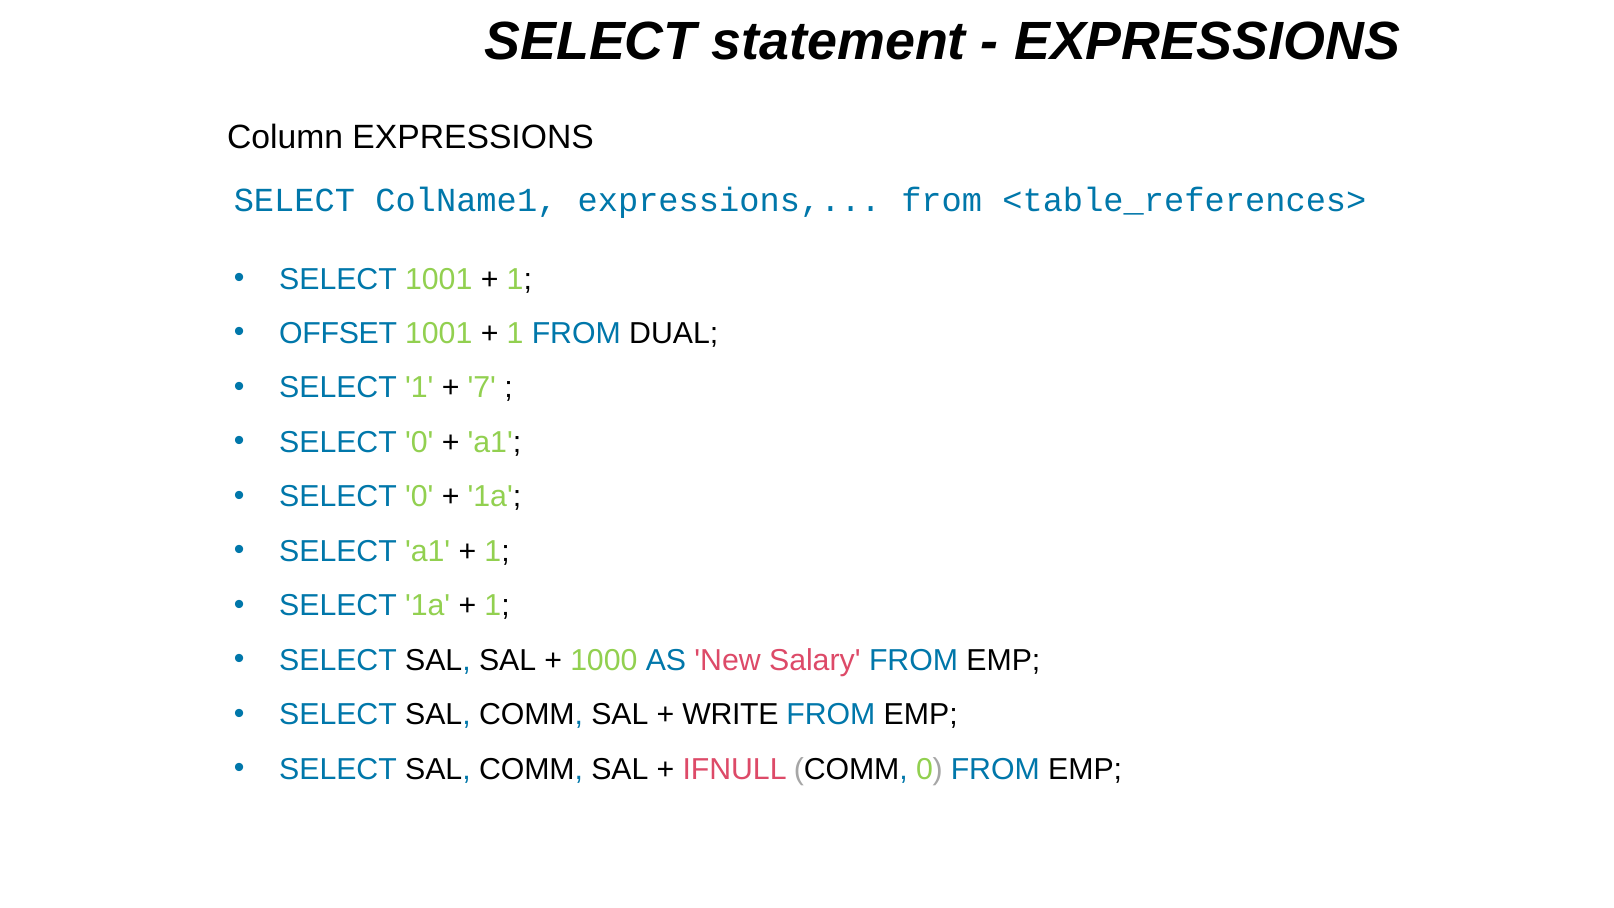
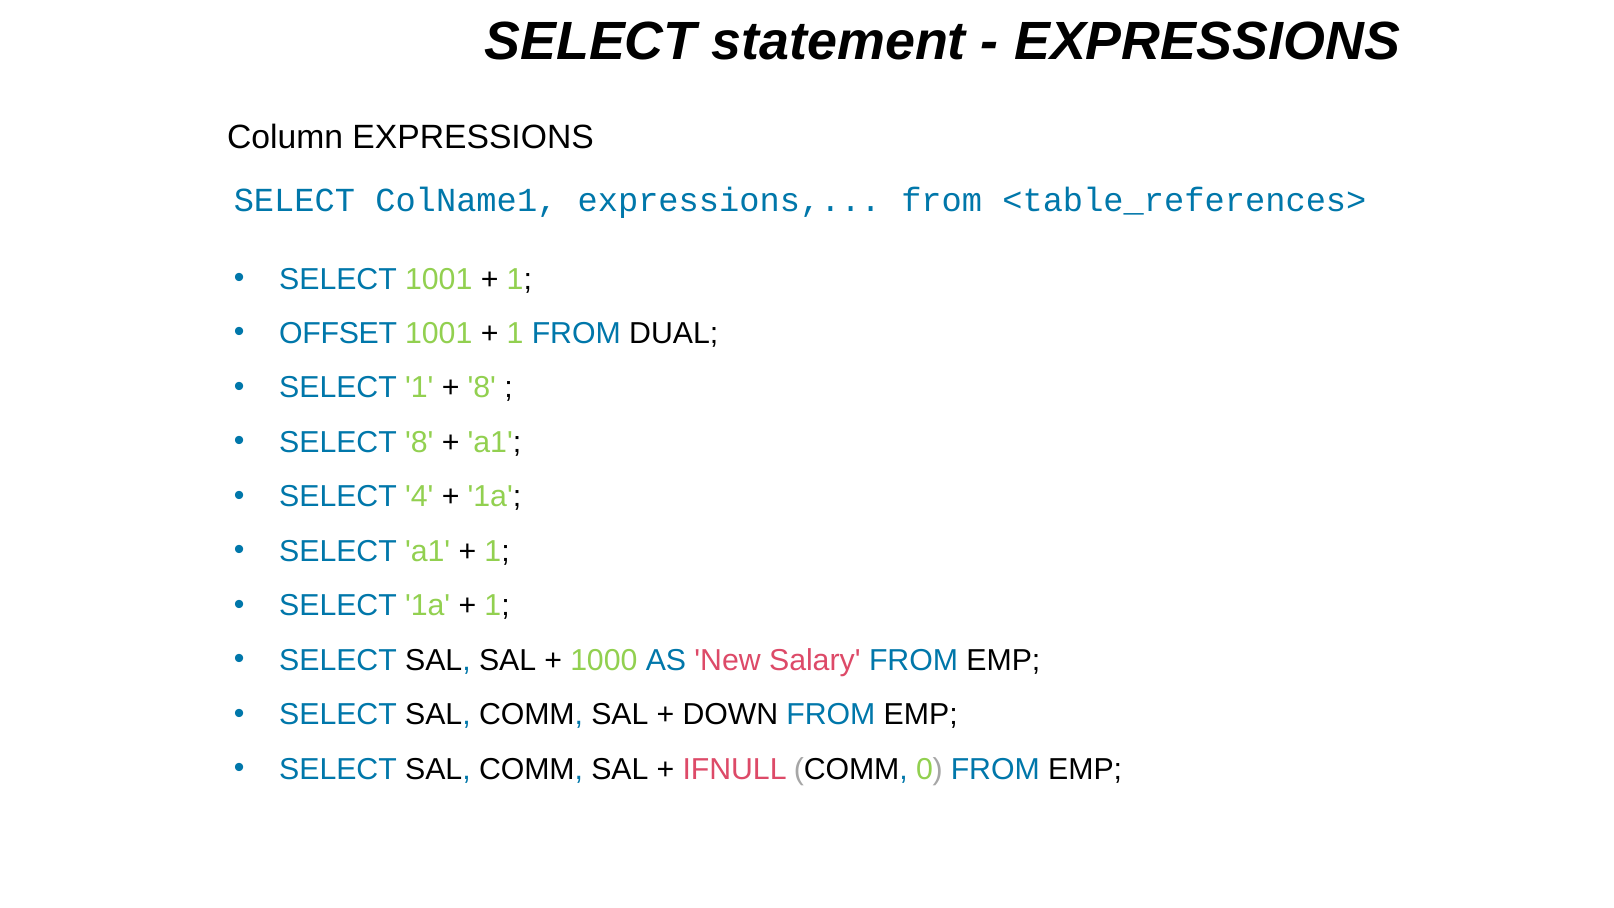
7 at (482, 388): 7 -> 8
0 at (419, 442): 0 -> 8
0 at (419, 497): 0 -> 4
WRITE: WRITE -> DOWN
